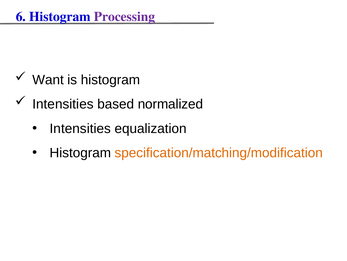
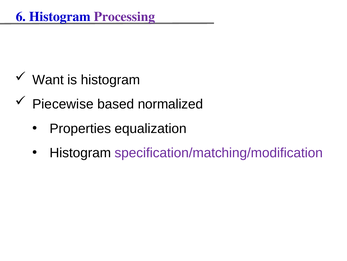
Intensities at (63, 104): Intensities -> Piecewise
Intensities at (80, 128): Intensities -> Properties
specification/matching/modification colour: orange -> purple
